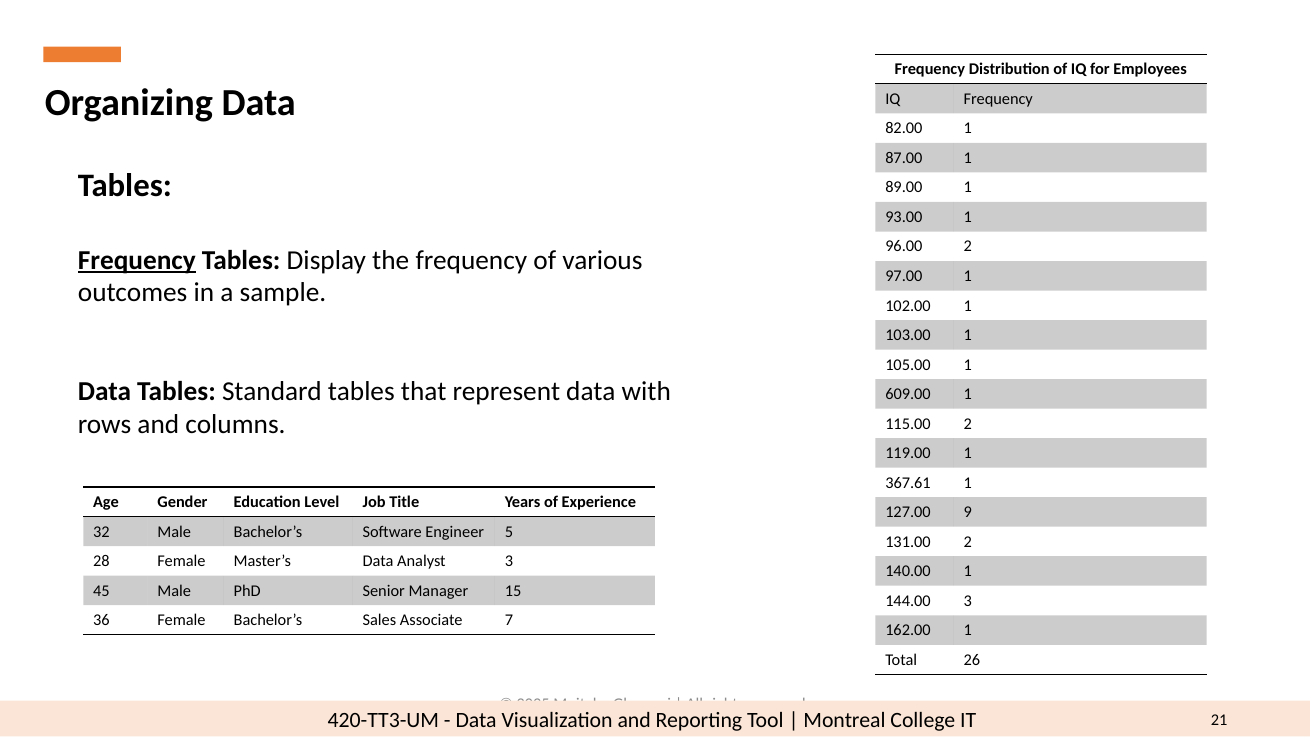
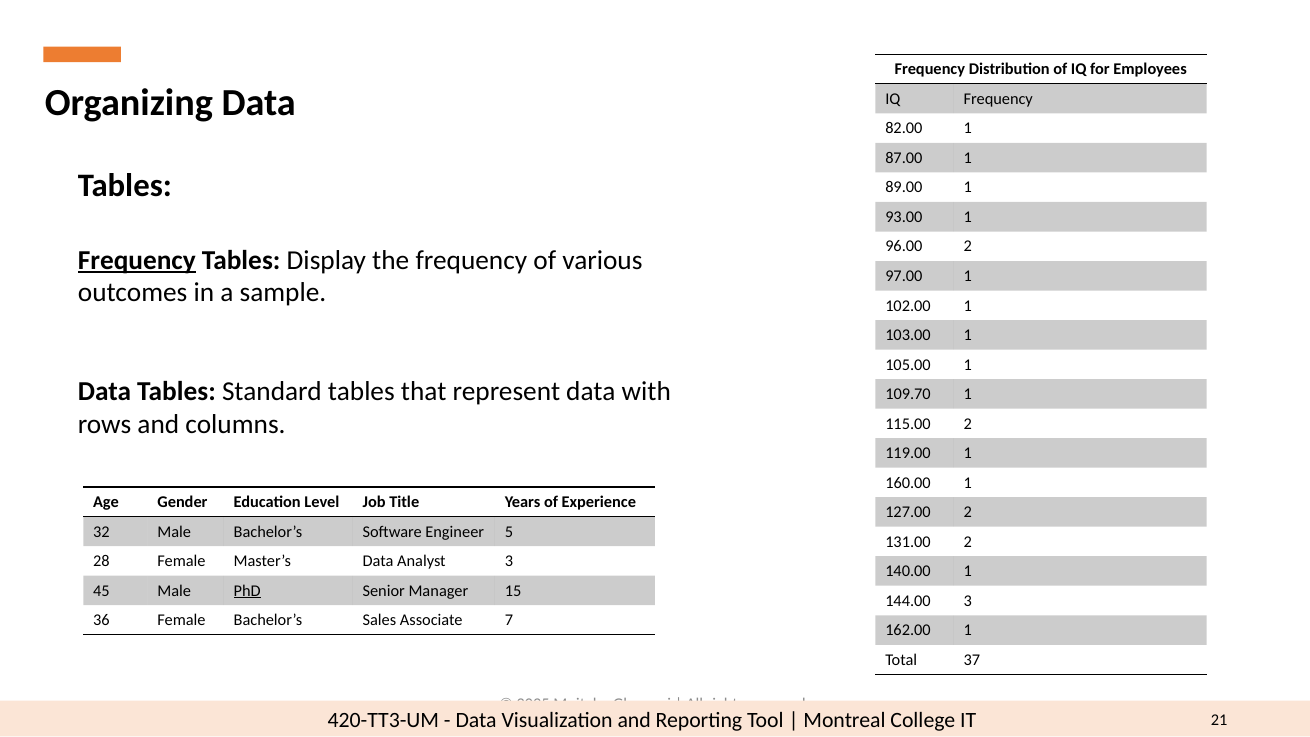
609.00: 609.00 -> 109.70
367.61: 367.61 -> 160.00
127.00 9: 9 -> 2
PhD underline: none -> present
26: 26 -> 37
